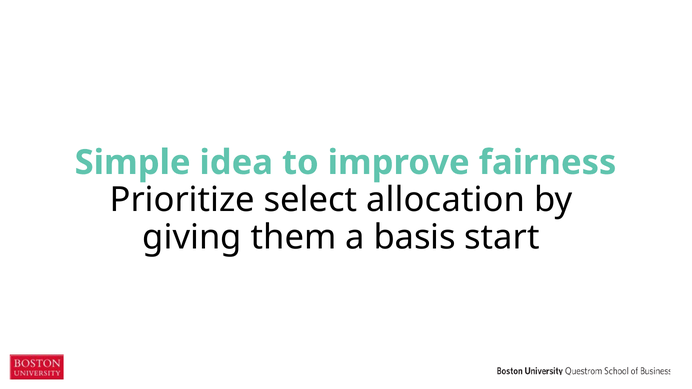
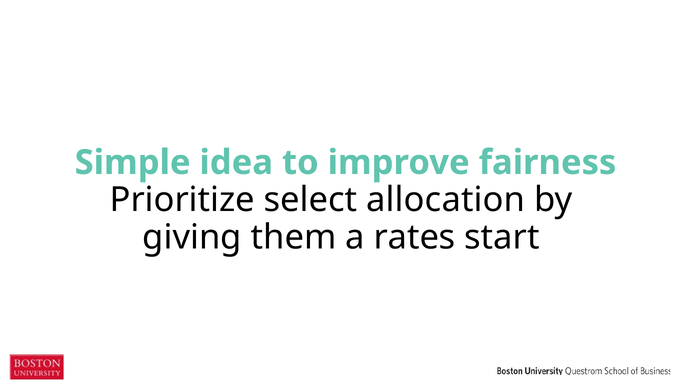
basis: basis -> rates
